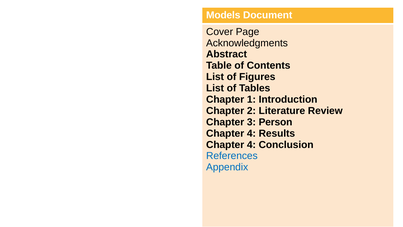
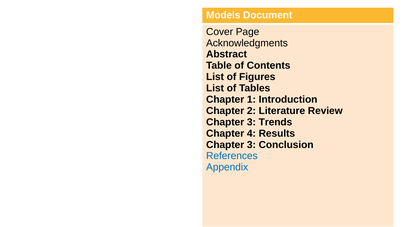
Person: Person -> Trends
4 at (251, 144): 4 -> 3
